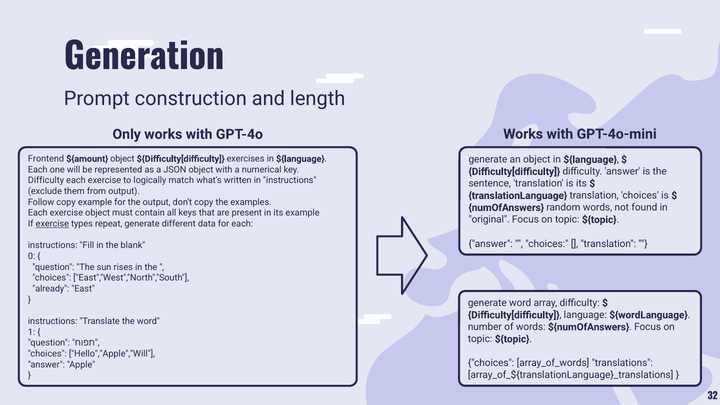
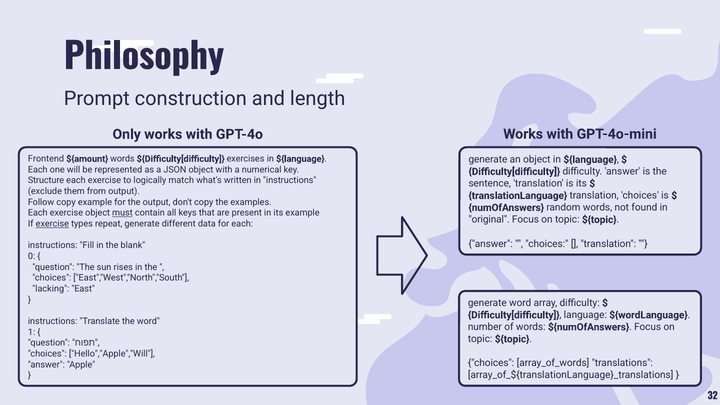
Generation: Generation -> Philosophy
${amount object: object -> words
Difficulty at (46, 181): Difficulty -> Structure
must underline: none -> present
already: already -> lacking
